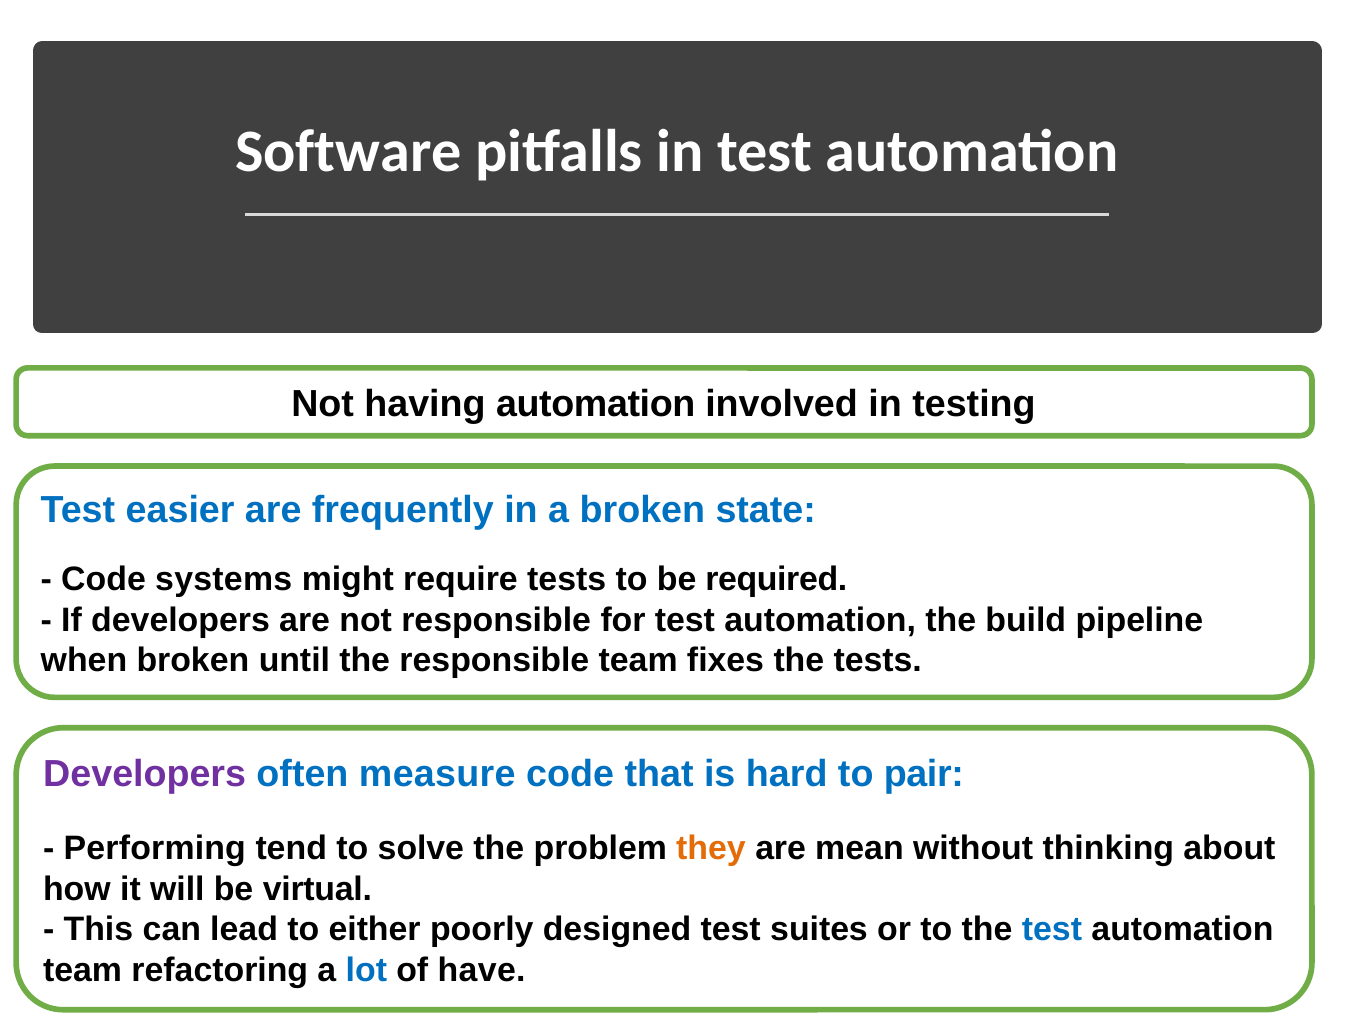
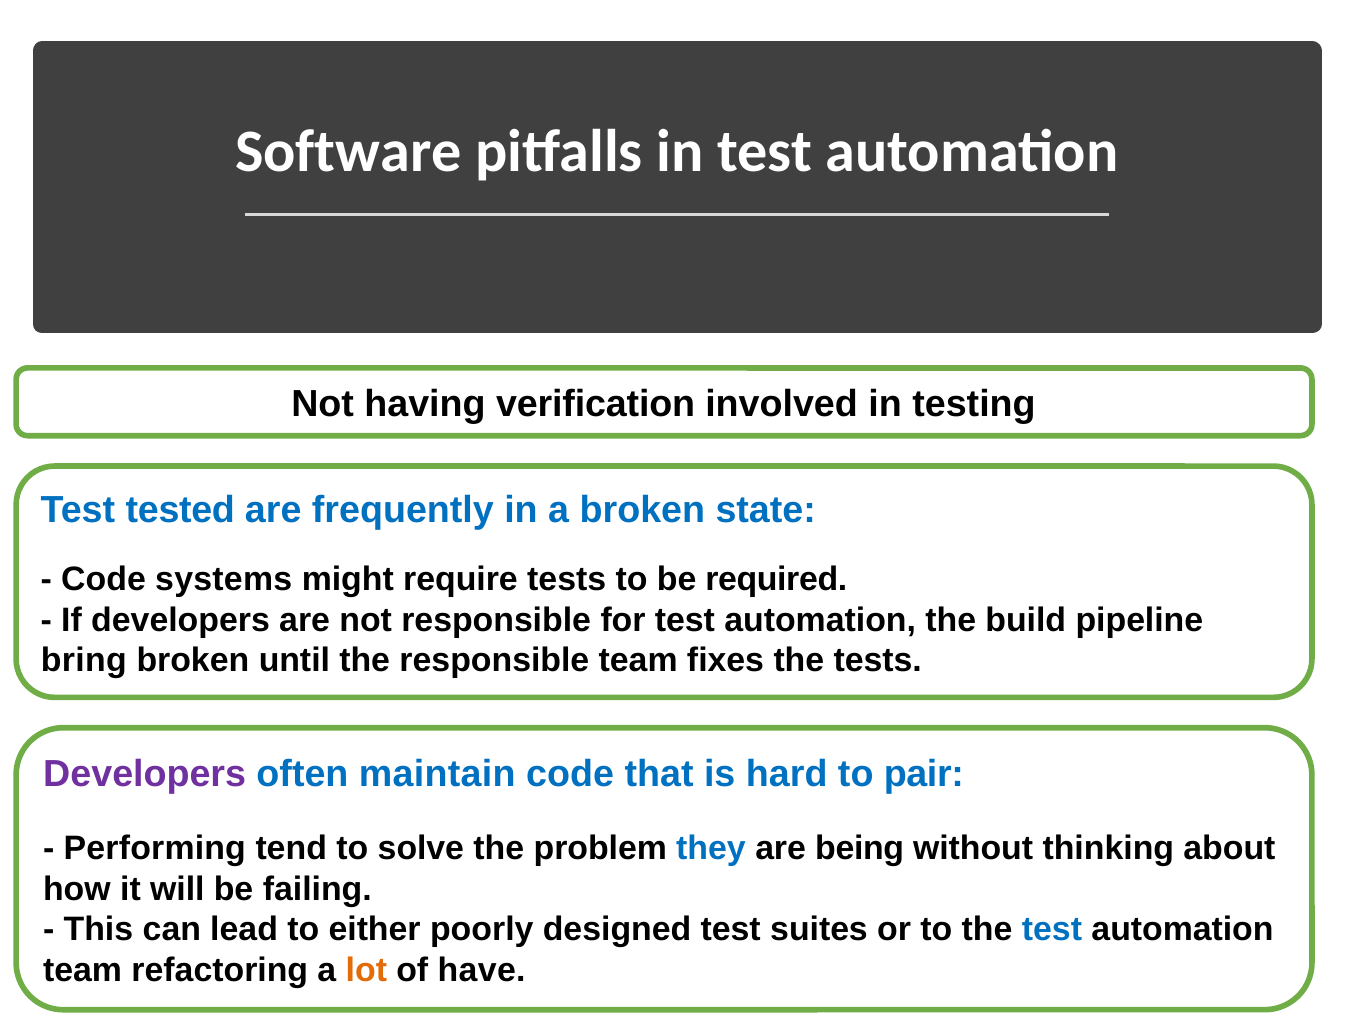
having automation: automation -> verification
easier: easier -> tested
when: when -> bring
measure: measure -> maintain
they colour: orange -> blue
mean: mean -> being
virtual: virtual -> failing
lot colour: blue -> orange
